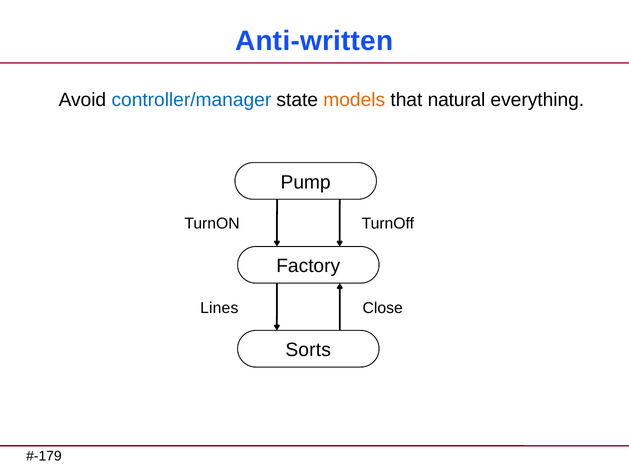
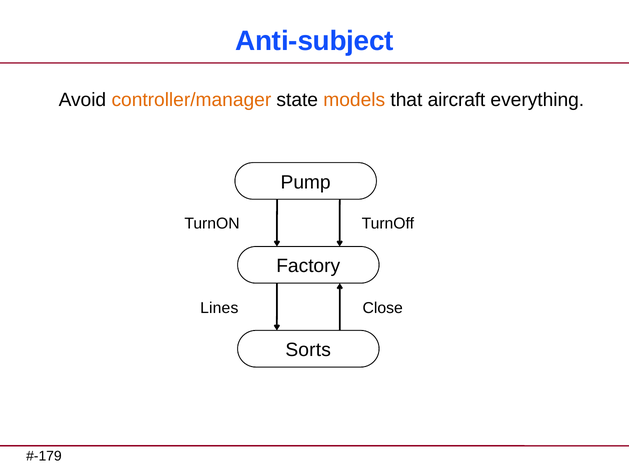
Anti-written: Anti-written -> Anti-subject
controller/manager colour: blue -> orange
natural: natural -> aircraft
